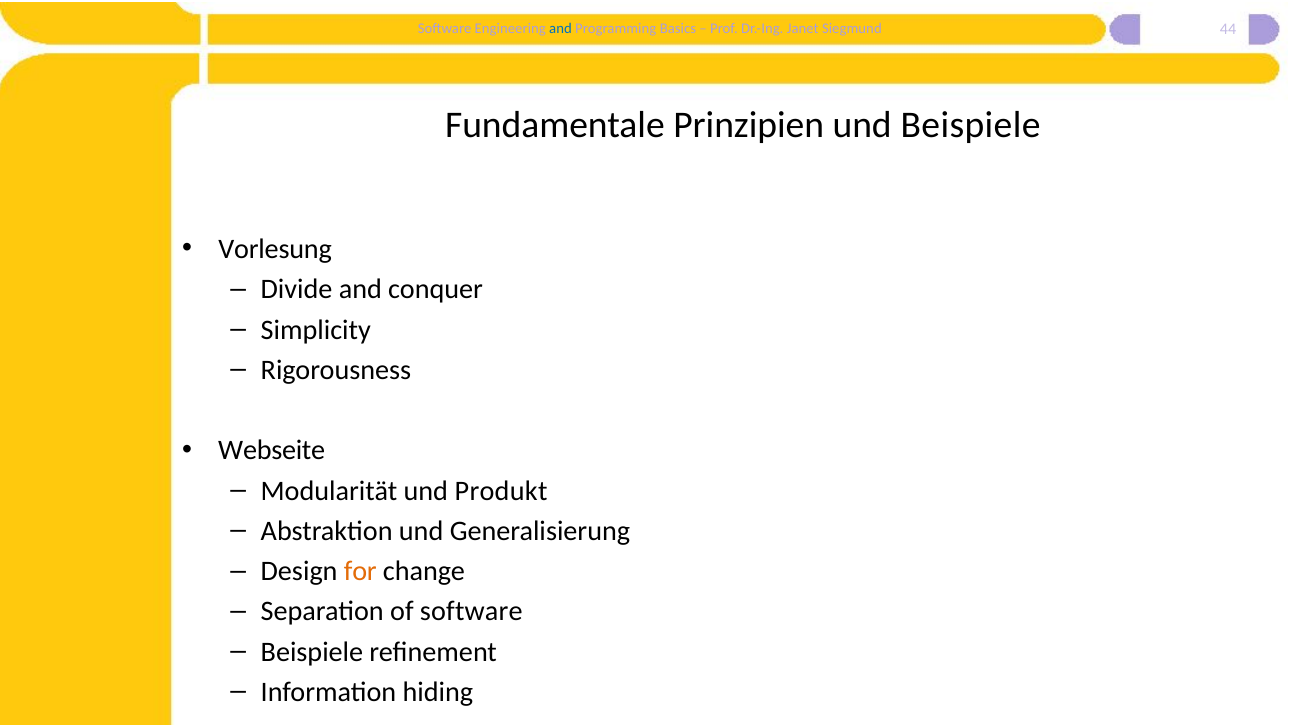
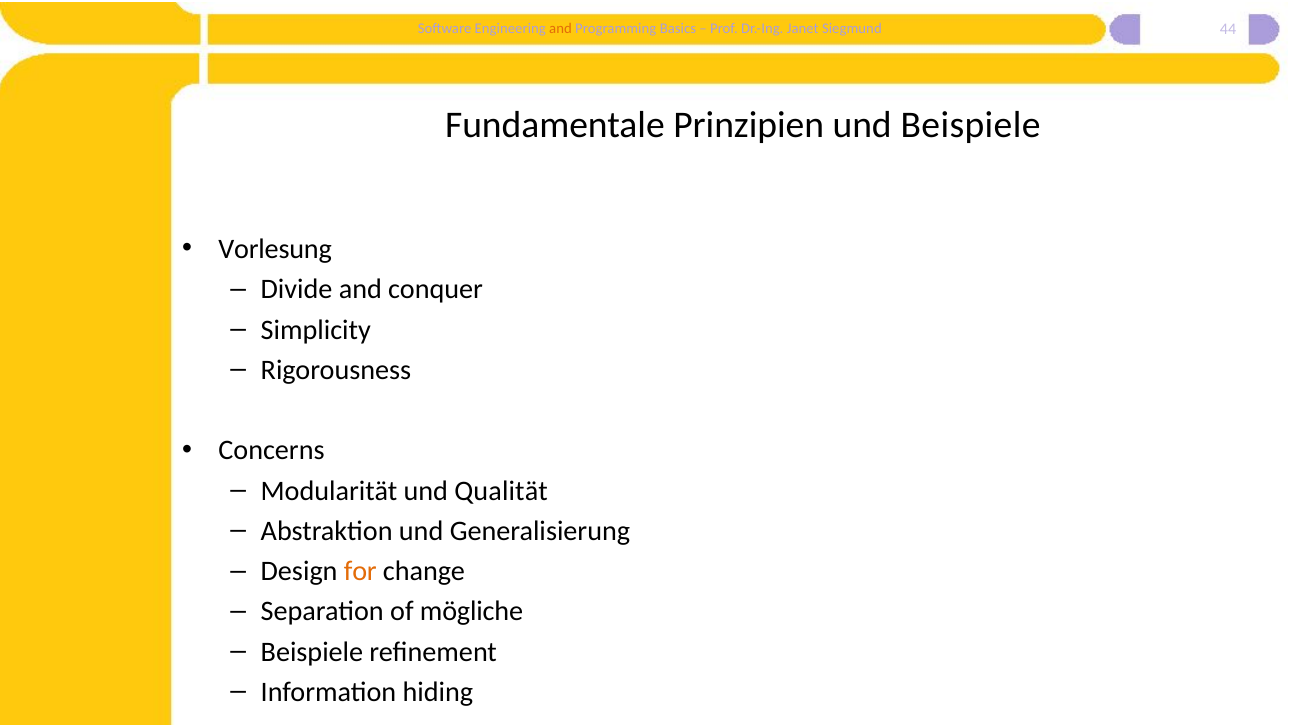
and at (561, 29) colour: blue -> orange
Webseite: Webseite -> Concerns
Produkt: Produkt -> Qualität
of software: software -> mögliche
